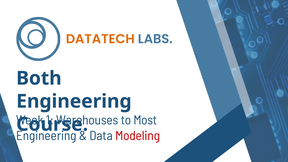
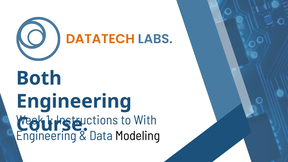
Warehouses: Warehouses -> Instructions
Most: Most -> With
Modeling colour: red -> black
